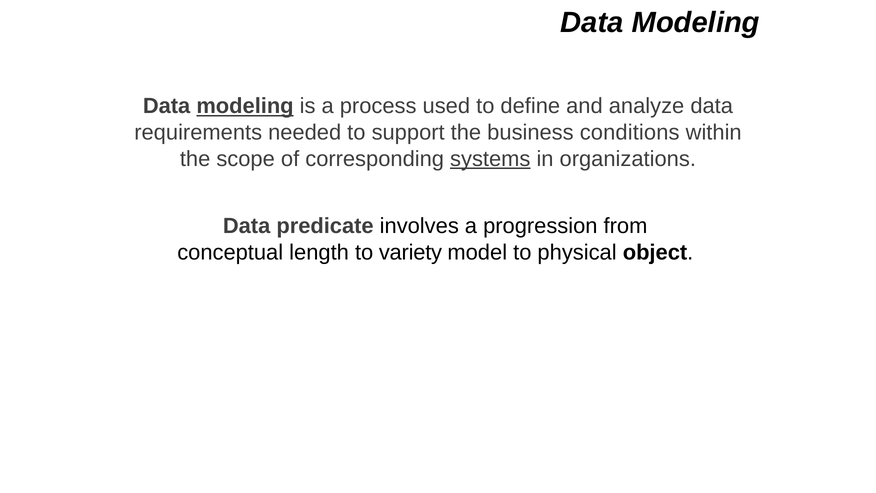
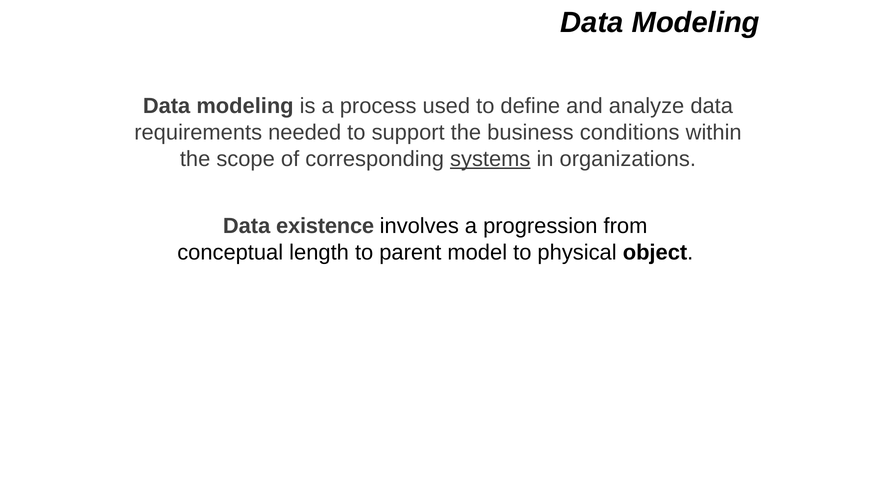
modeling at (245, 106) underline: present -> none
predicate: predicate -> existence
variety: variety -> parent
